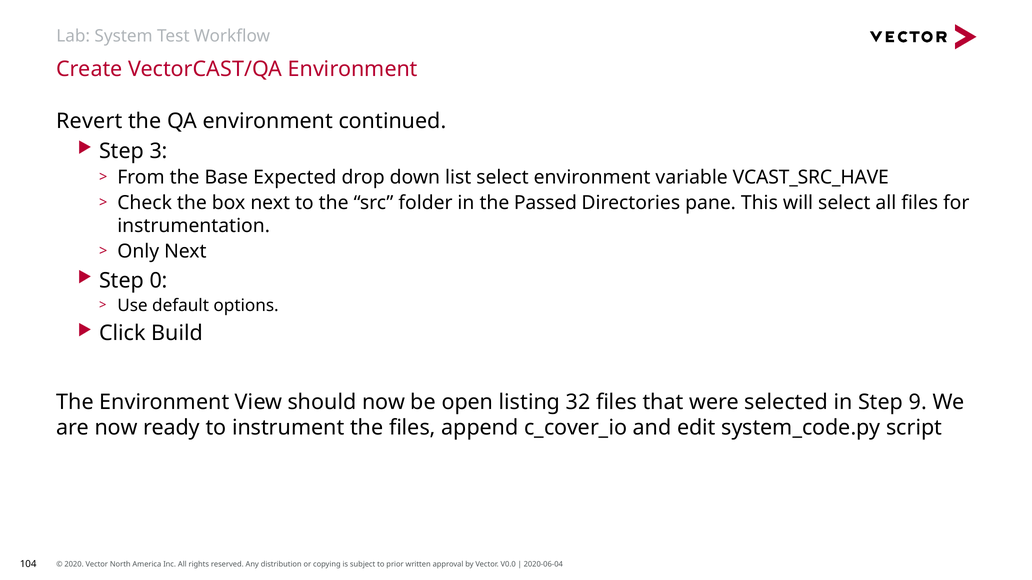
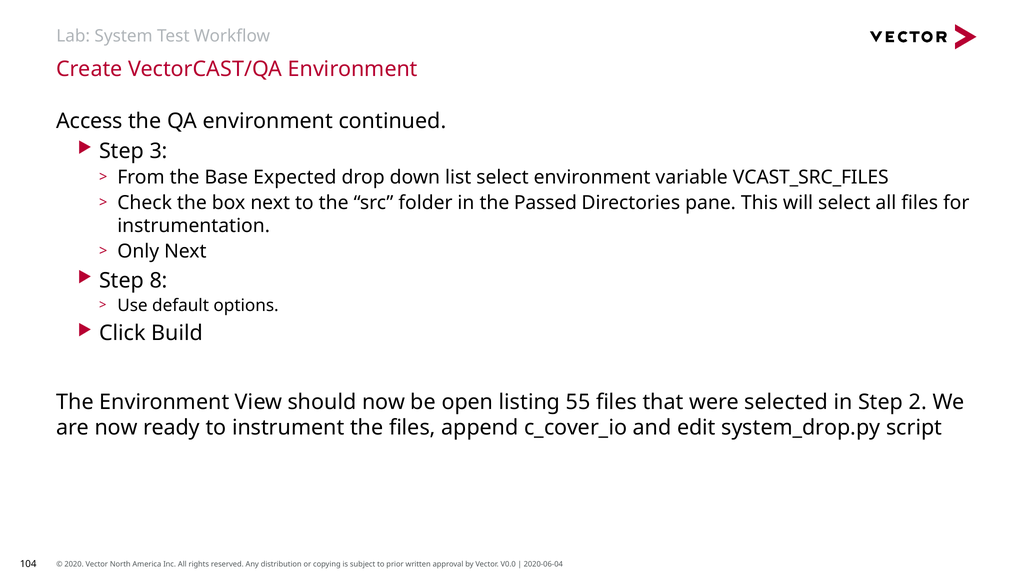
Revert: Revert -> Access
VCAST_SRC_HAVE: VCAST_SRC_HAVE -> VCAST_SRC_FILES
0: 0 -> 8
32: 32 -> 55
9: 9 -> 2
system_code.py: system_code.py -> system_drop.py
